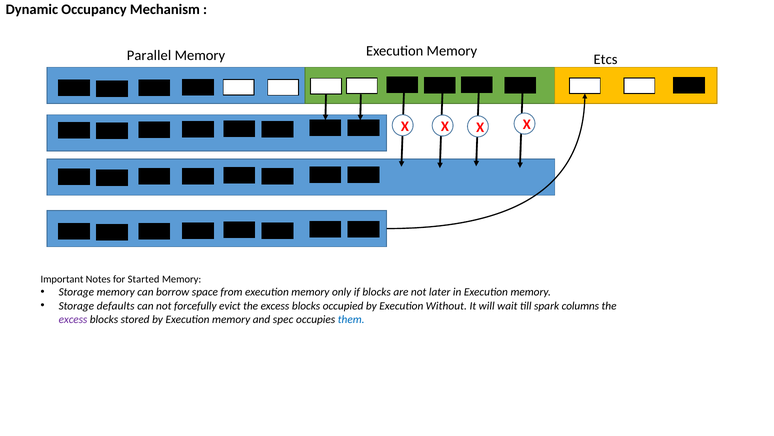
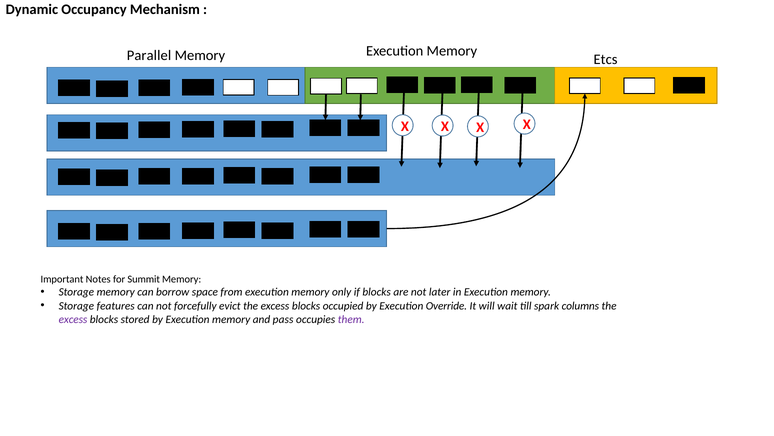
Started: Started -> Summit
defaults: defaults -> features
Without: Without -> Override
spec: spec -> pass
them colour: blue -> purple
